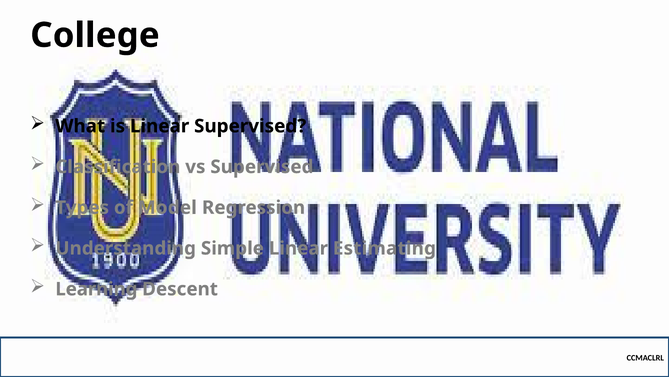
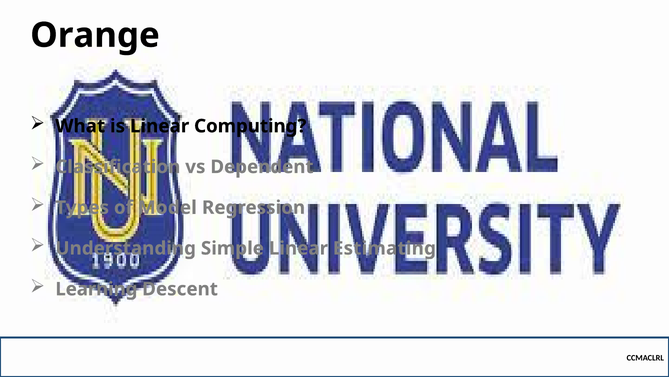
College: College -> Orange
Linear Supervised: Supervised -> Computing
vs Supervised: Supervised -> Dependent
